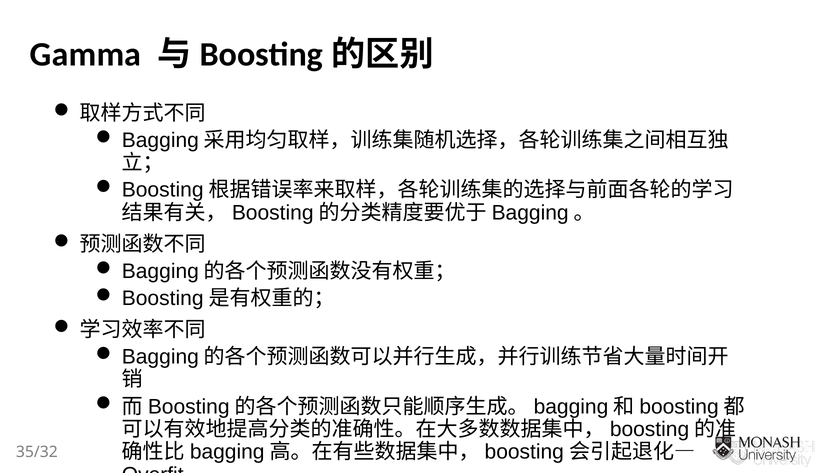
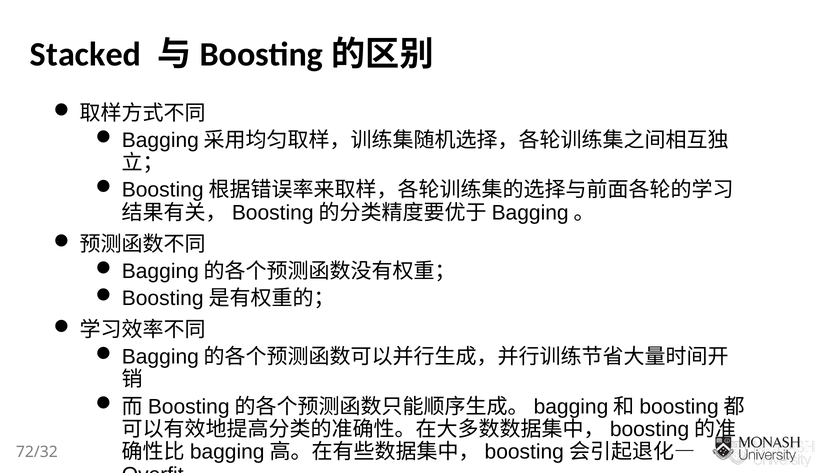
Gamma: Gamma -> Stacked
35/32: 35/32 -> 72/32
